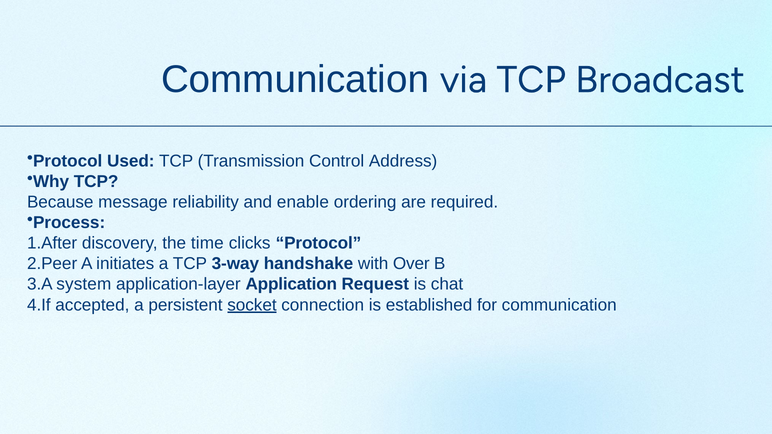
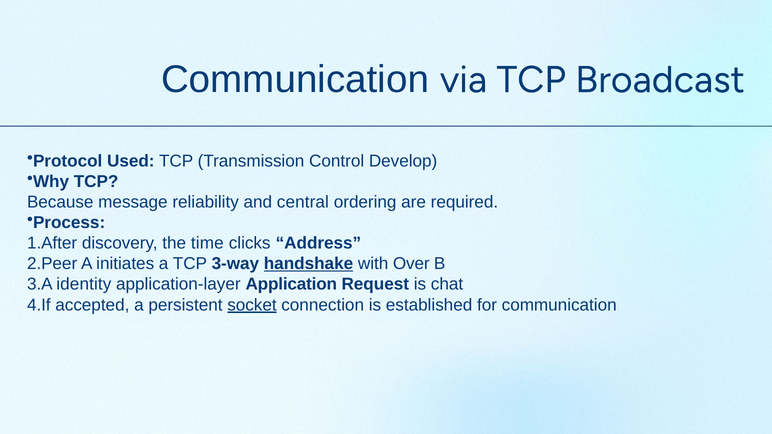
Address: Address -> Develop
enable: enable -> central
clicks Protocol: Protocol -> Address
handshake underline: none -> present
system: system -> identity
